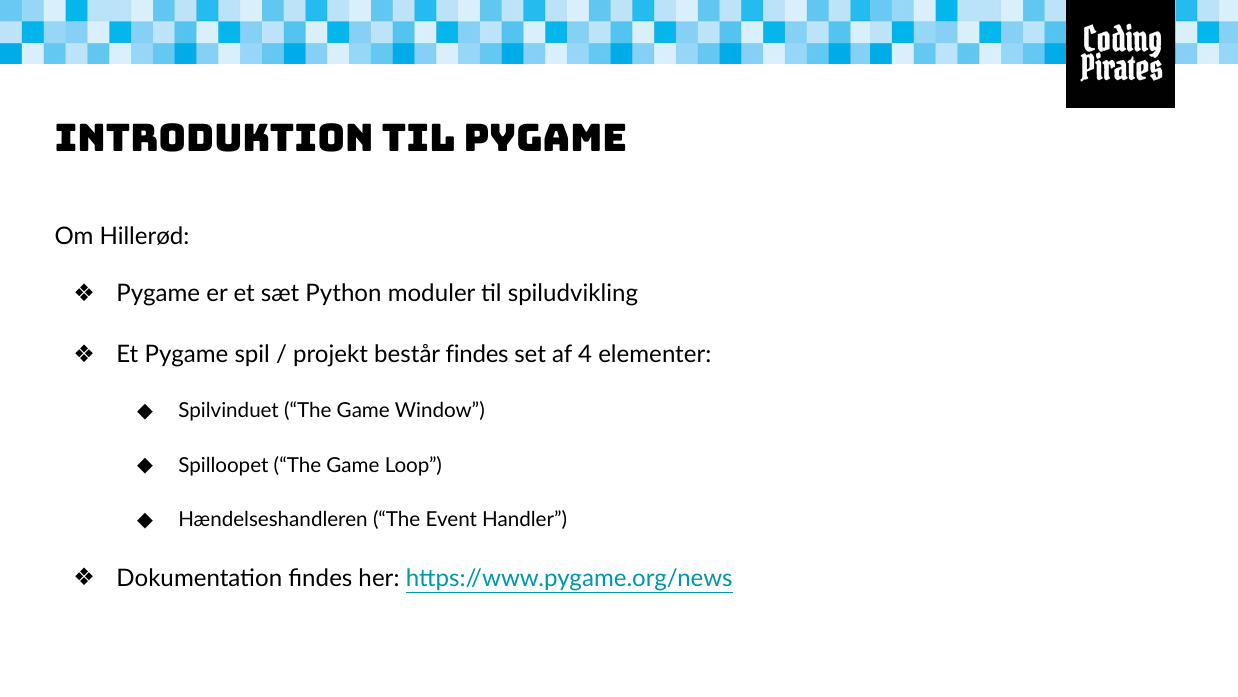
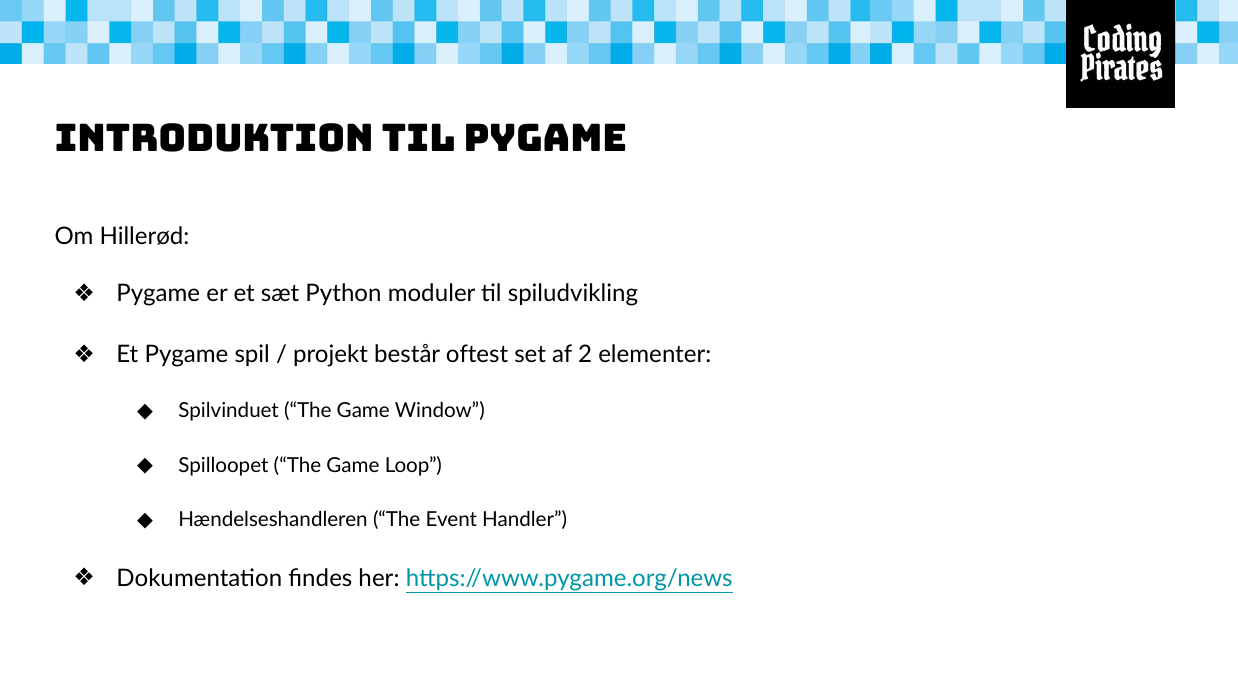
består findes: findes -> oftest
4: 4 -> 2
